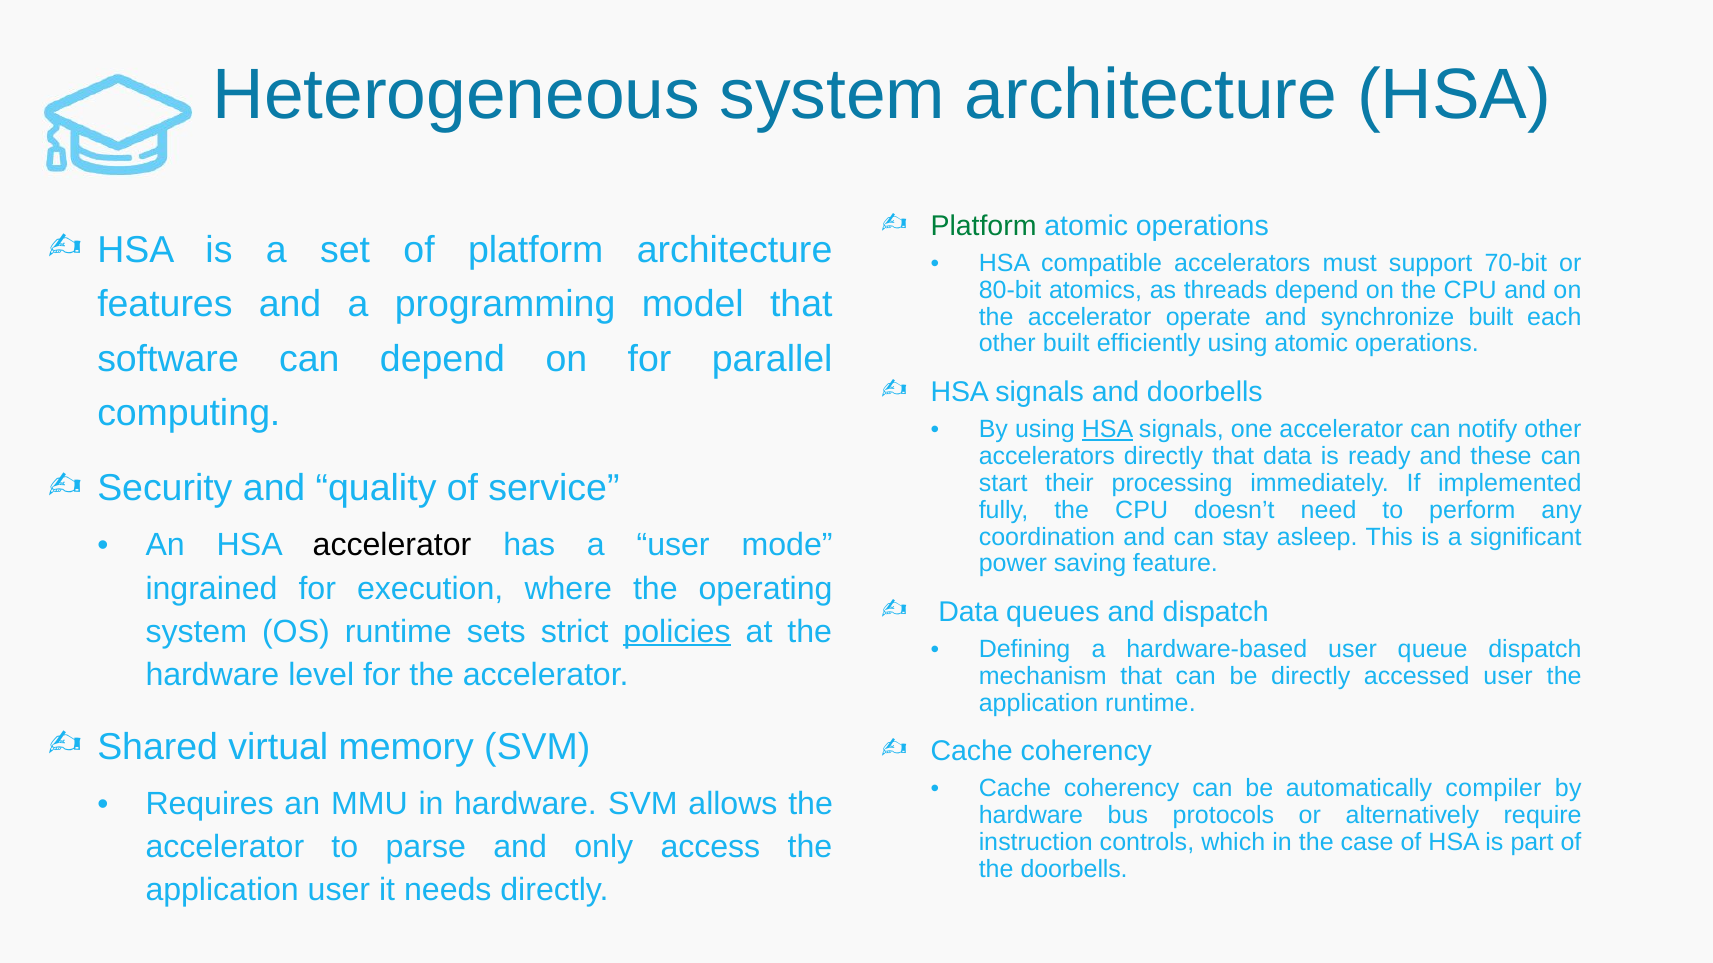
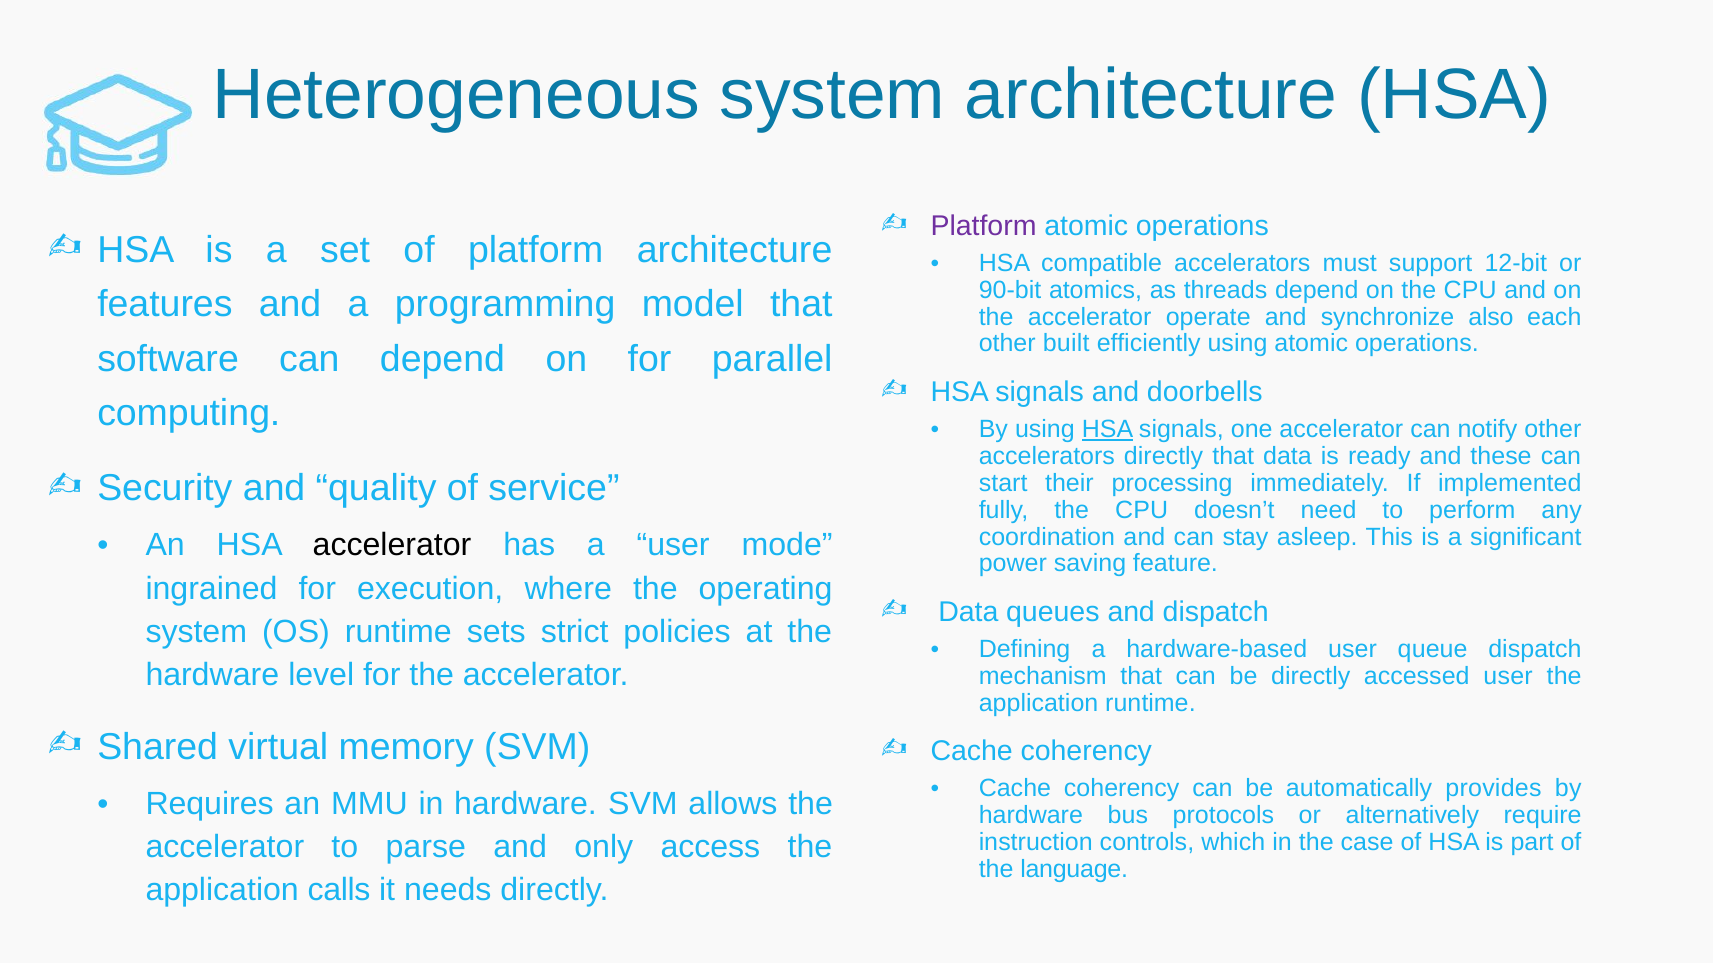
Platform at (984, 226) colour: green -> purple
70-bit: 70-bit -> 12-bit
80-bit: 80-bit -> 90-bit
synchronize built: built -> also
policies underline: present -> none
compiler: compiler -> provides
the doorbells: doorbells -> language
application user: user -> calls
